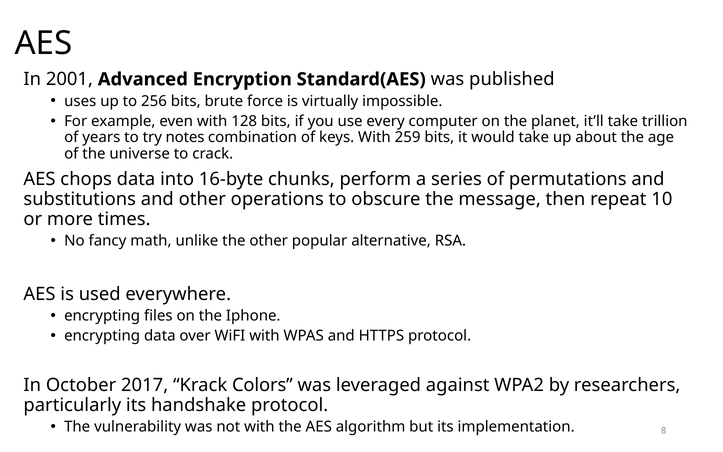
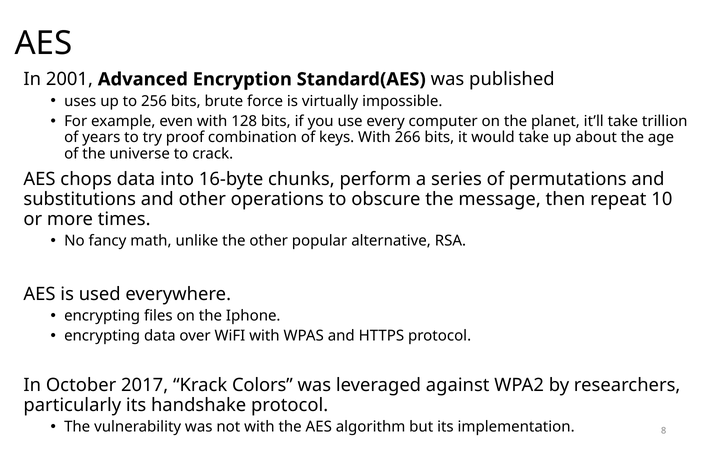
notes: notes -> proof
259: 259 -> 266
